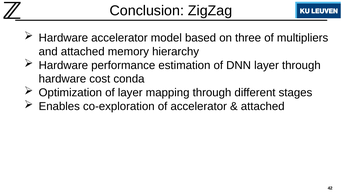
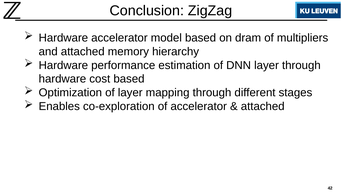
three: three -> dram
cost conda: conda -> based
